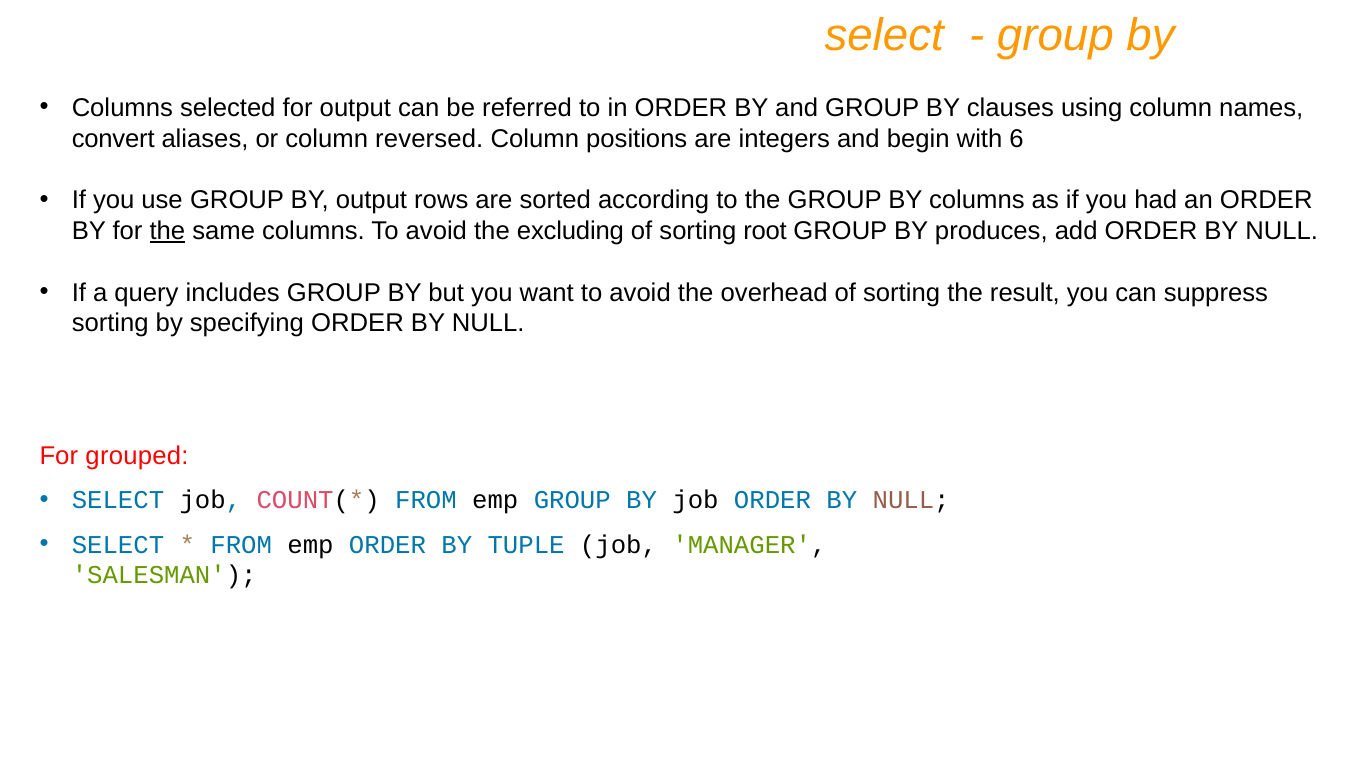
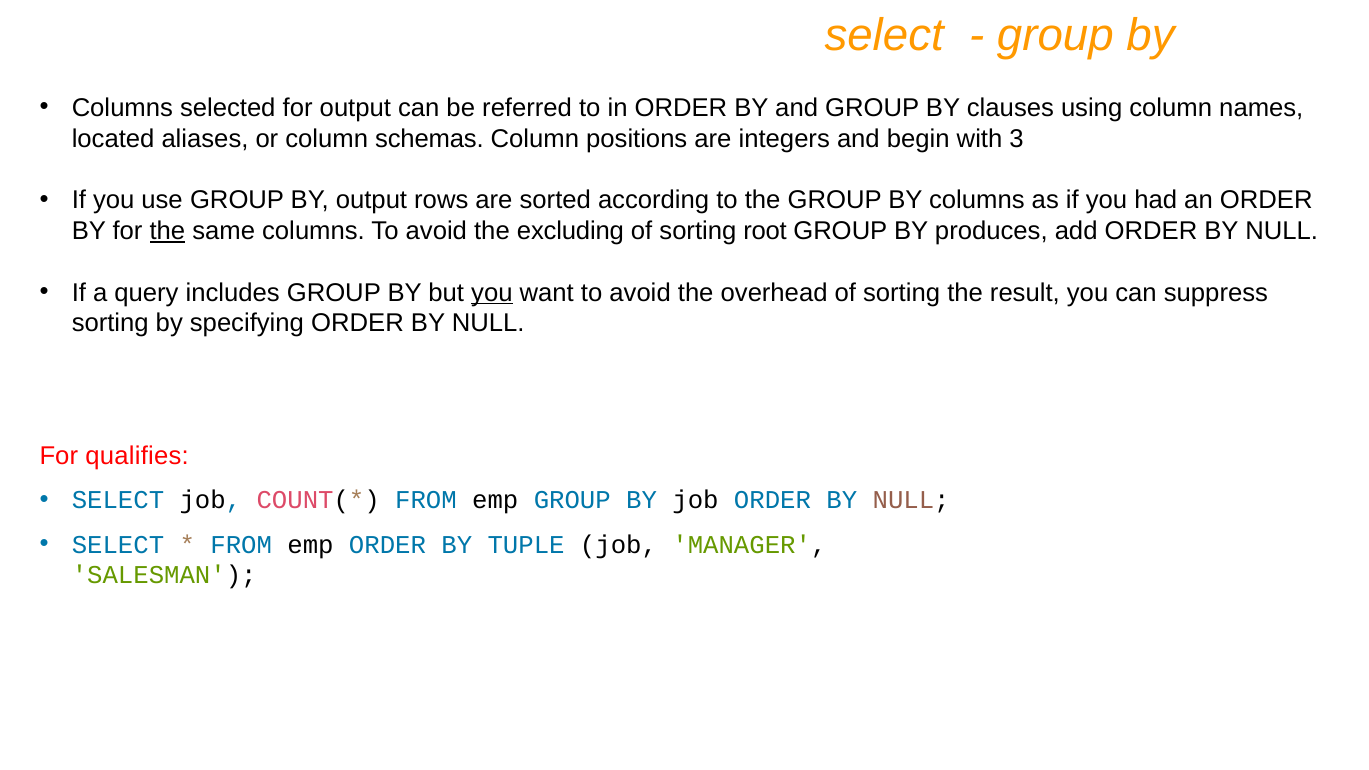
convert: convert -> located
reversed: reversed -> schemas
6: 6 -> 3
you at (492, 293) underline: none -> present
grouped: grouped -> qualifies
